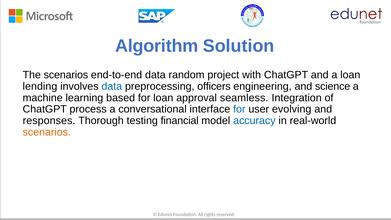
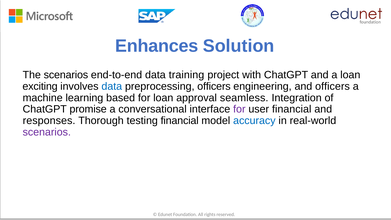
Algorithm: Algorithm -> Enhances
random: random -> training
lending: lending -> exciting
and science: science -> officers
process: process -> promise
for at (239, 109) colour: blue -> purple
user evolving: evolving -> financial
scenarios at (47, 132) colour: orange -> purple
